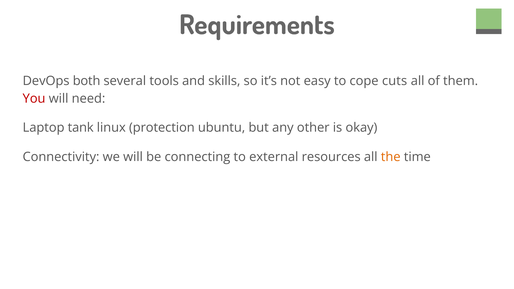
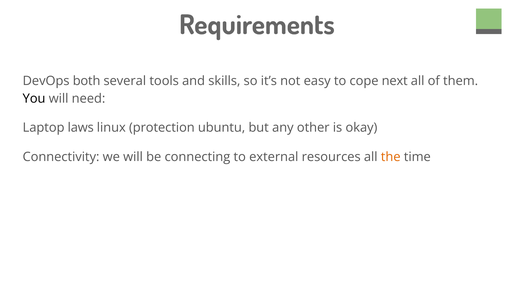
cuts: cuts -> next
You colour: red -> black
tank: tank -> laws
